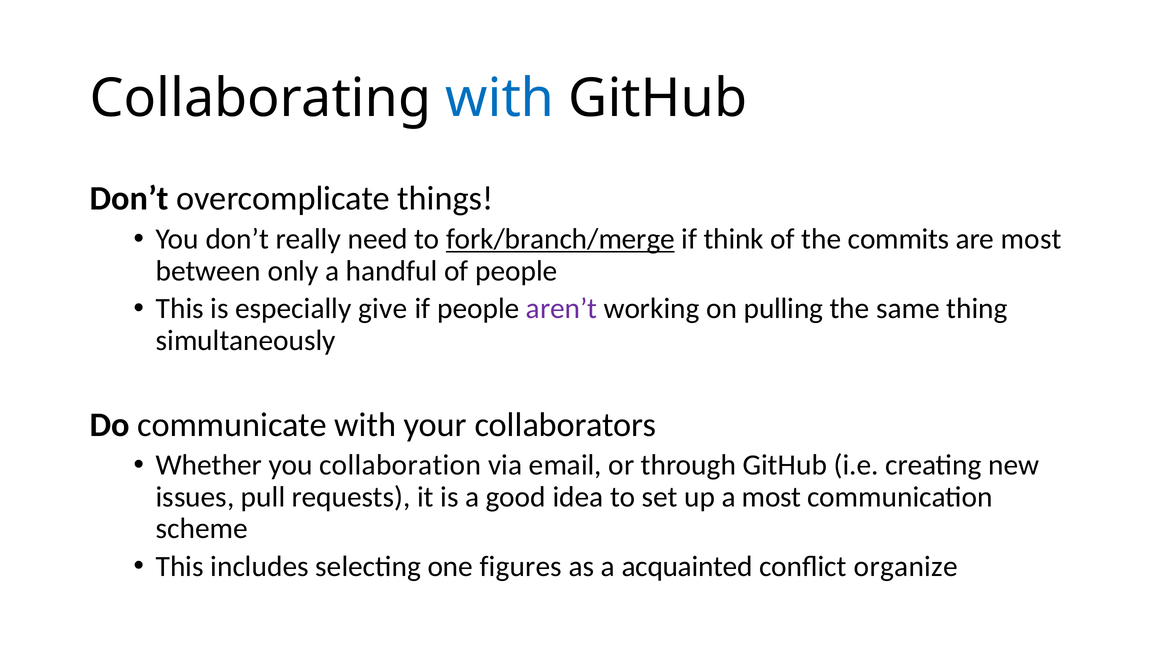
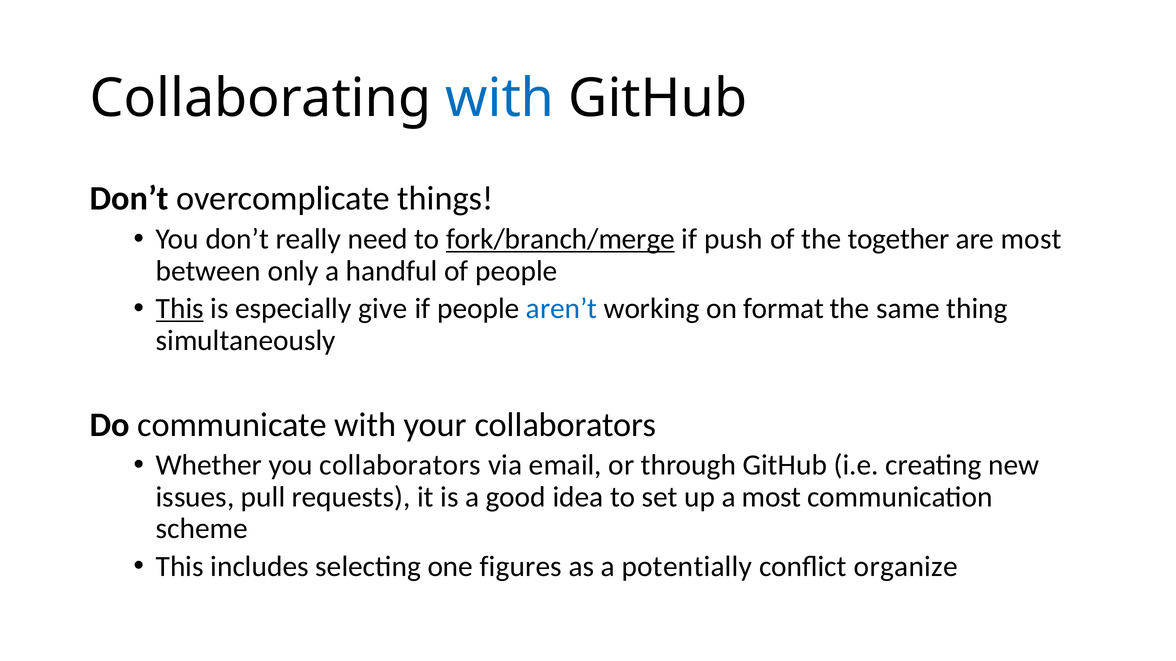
think: think -> push
commits: commits -> together
This at (180, 309) underline: none -> present
aren’t colour: purple -> blue
pulling: pulling -> format
you collaboration: collaboration -> collaborators
acquainted: acquainted -> potentially
